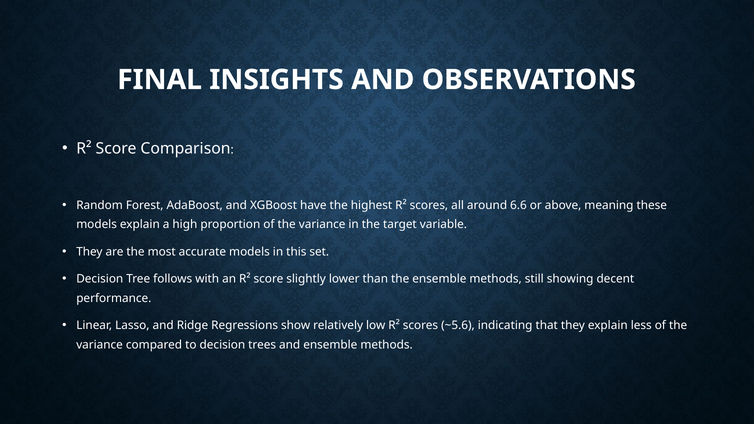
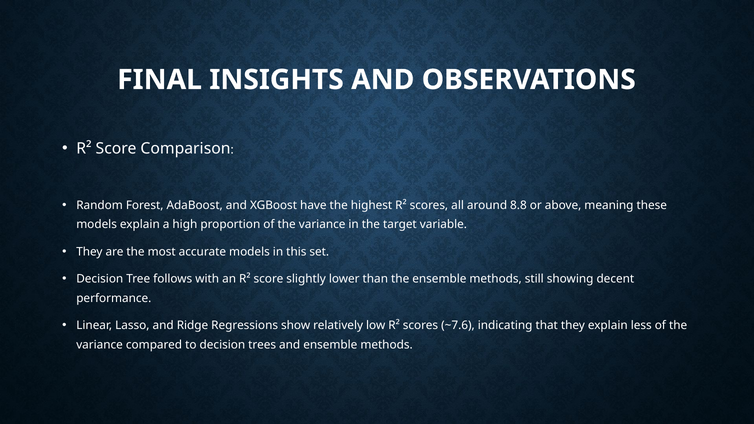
6.6: 6.6 -> 8.8
~5.6: ~5.6 -> ~7.6
